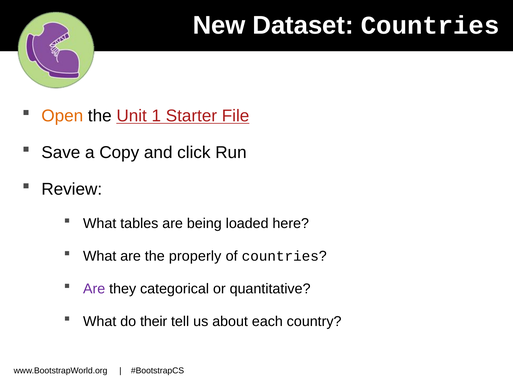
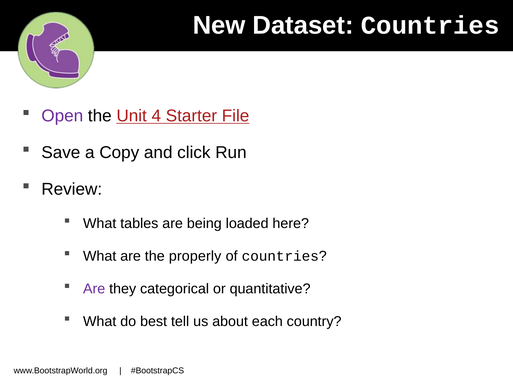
Open colour: orange -> purple
1: 1 -> 4
their: their -> best
